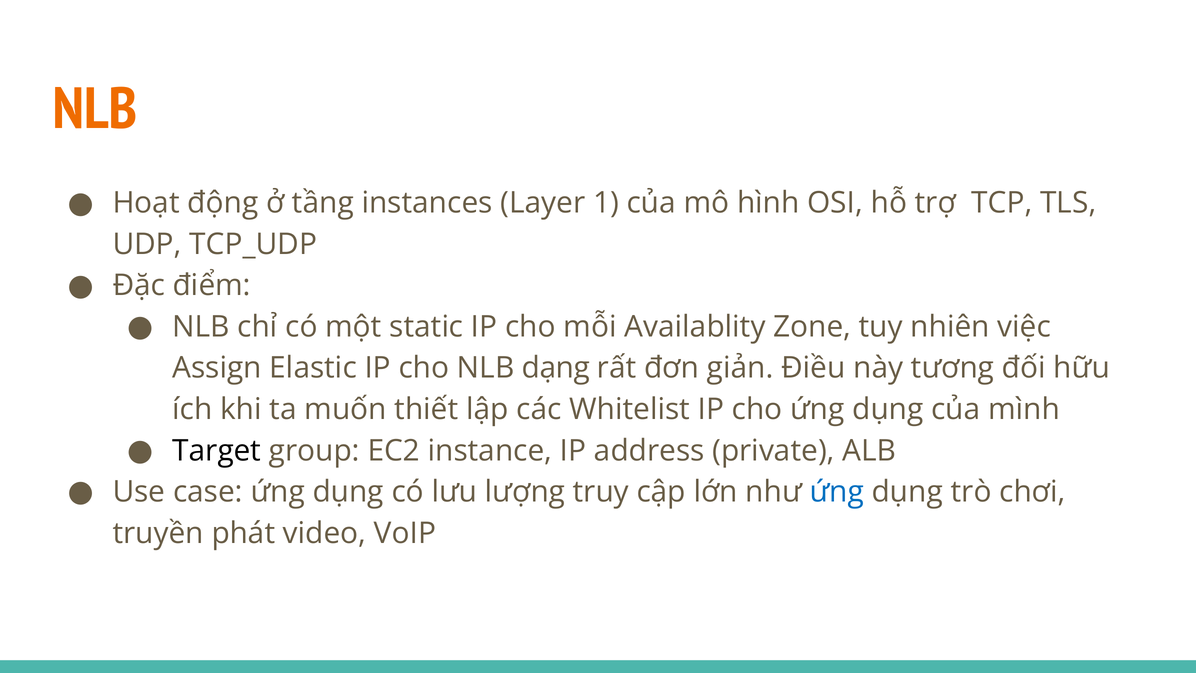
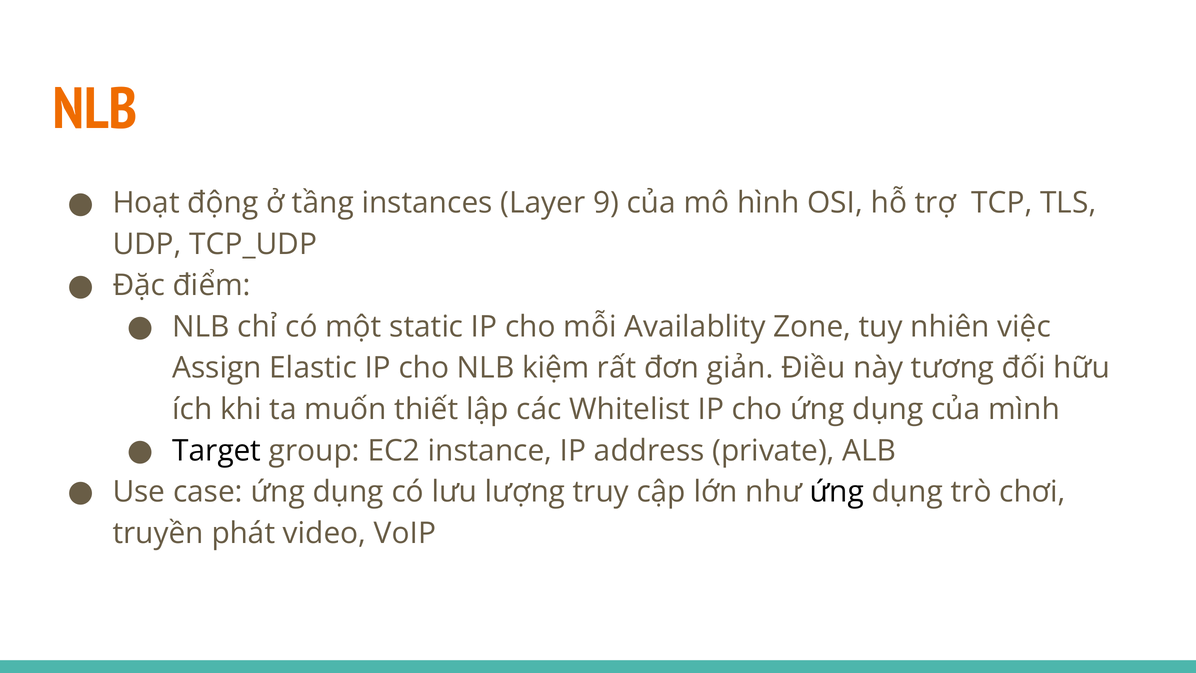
1: 1 -> 9
dạng: dạng -> kiệm
ứng at (837, 492) colour: blue -> black
